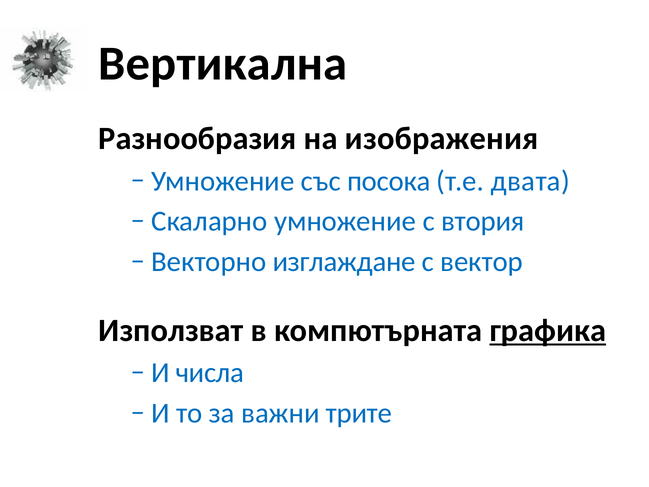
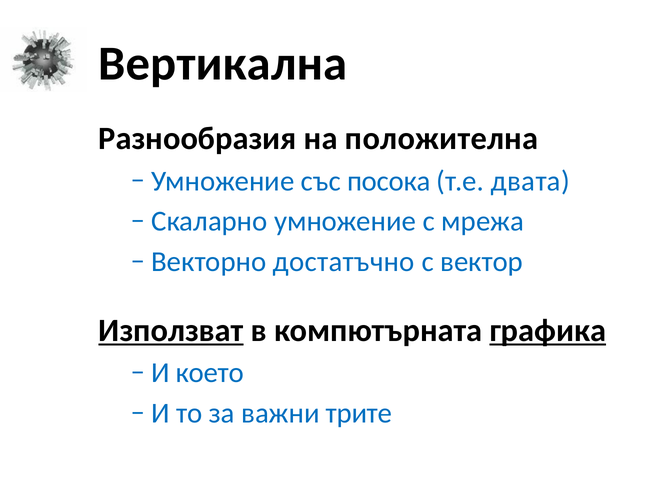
изображения: изображения -> положителна
втория: втория -> мрежа
изглаждане: изглаждане -> достатъчно
Използват underline: none -> present
числа: числа -> което
